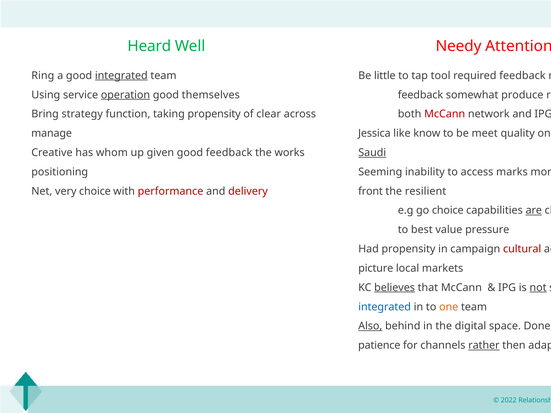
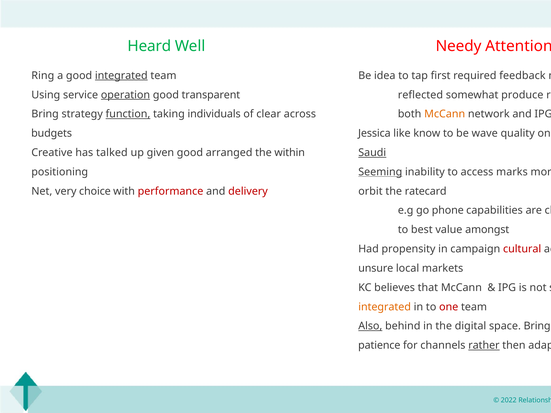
little: little -> idea
tool: tool -> first
themselves: themselves -> transparent
feedback at (421, 95): feedback -> reflected
function underline: none -> present
taking propensity: propensity -> individuals
McCann at (445, 114) colour: red -> orange
meet: meet -> wave
manage: manage -> budgets
whom: whom -> talked
good feedback: feedback -> arranged
works: works -> within
Seeming underline: none -> present
front: front -> orbit
resilient: resilient -> ratecard
go choice: choice -> phone
are underline: present -> none
pressure: pressure -> amongst
picture: picture -> unsure
believes underline: present -> none
not underline: present -> none
integrated at (385, 307) colour: blue -> orange
one colour: orange -> red
space Done: Done -> Bring
